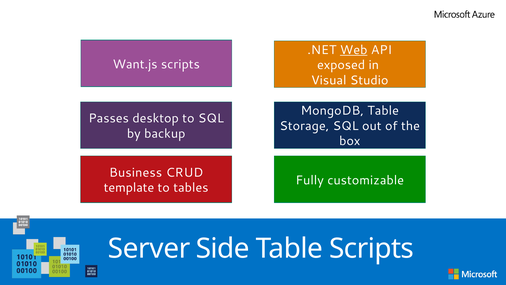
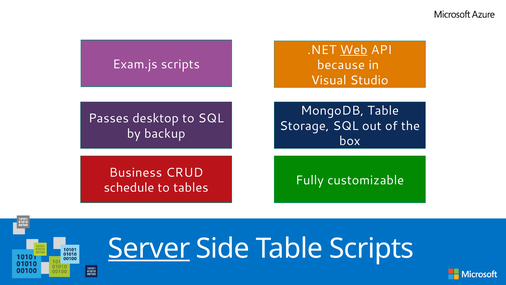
Want.js: Want.js -> Exam.js
exposed: exposed -> because
template: template -> schedule
Server underline: none -> present
